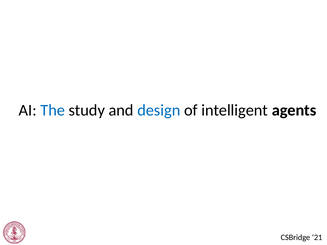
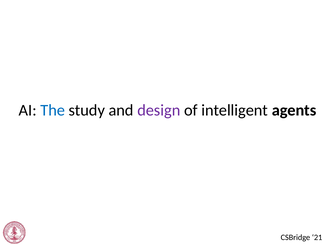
design colour: blue -> purple
